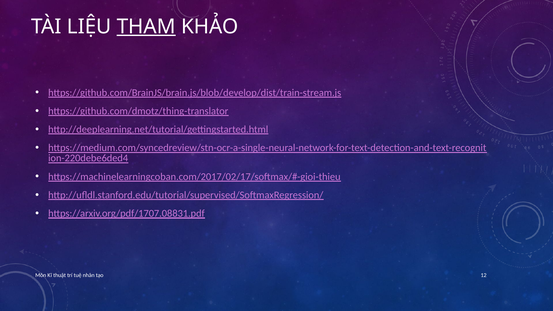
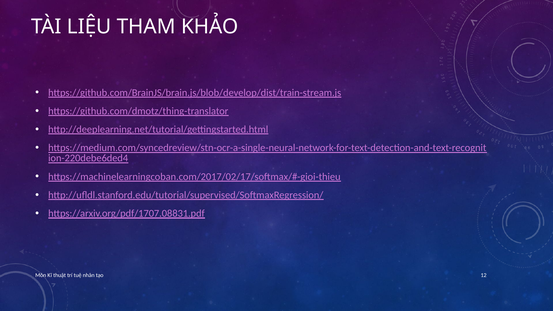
THAM underline: present -> none
